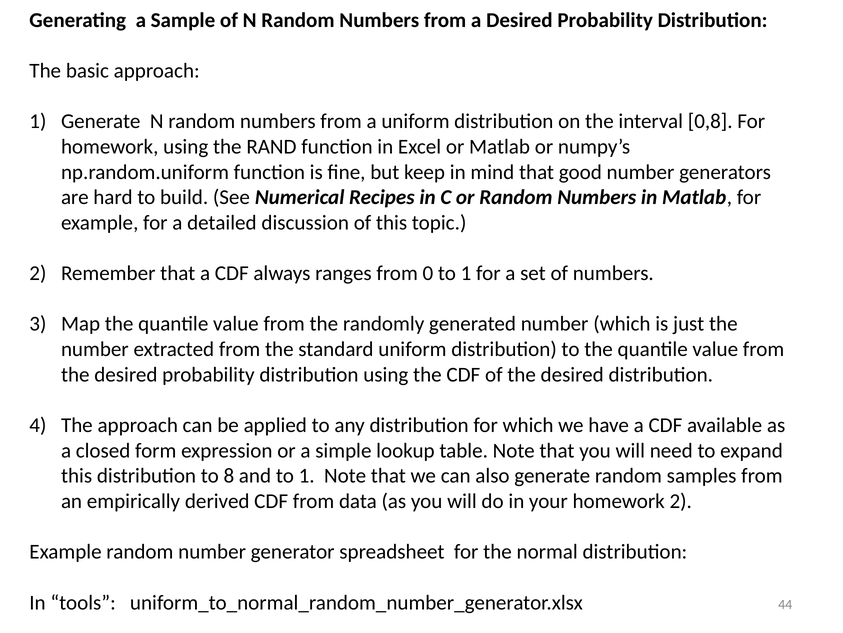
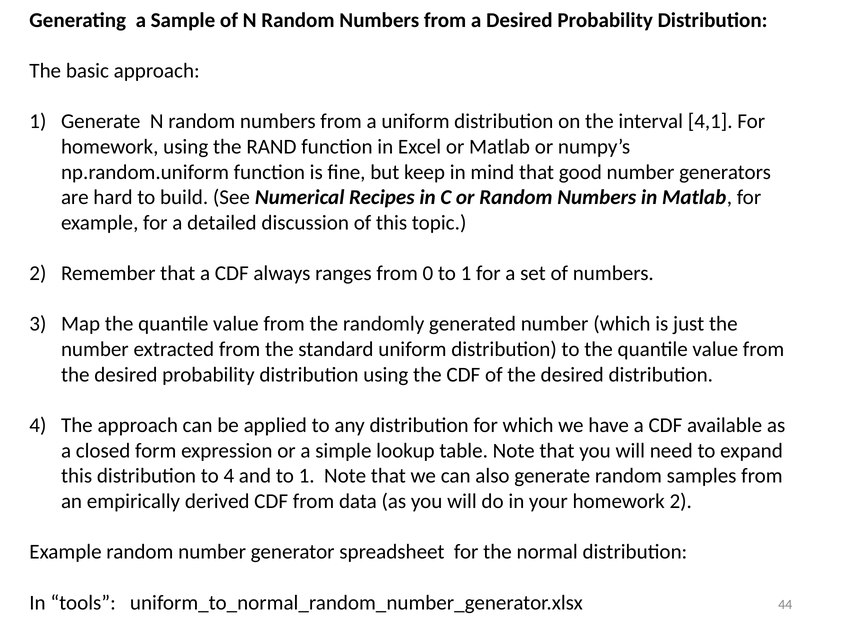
0,8: 0,8 -> 4,1
to 8: 8 -> 4
